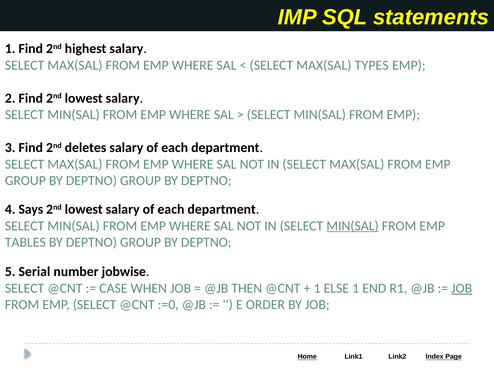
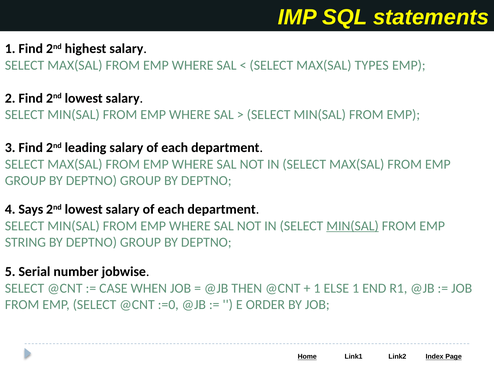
deletes: deletes -> leading
TABLES: TABLES -> STRING
JOB at (462, 288) underline: present -> none
